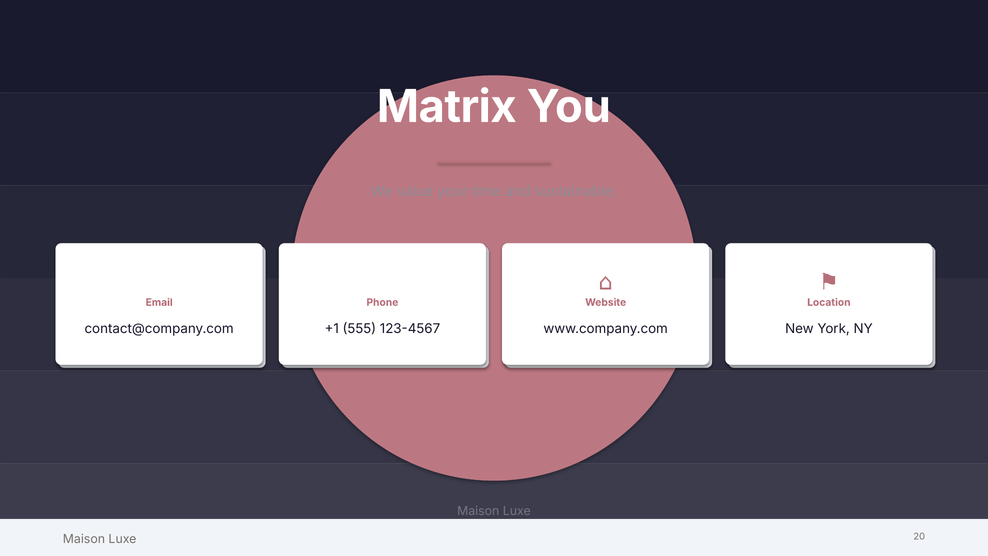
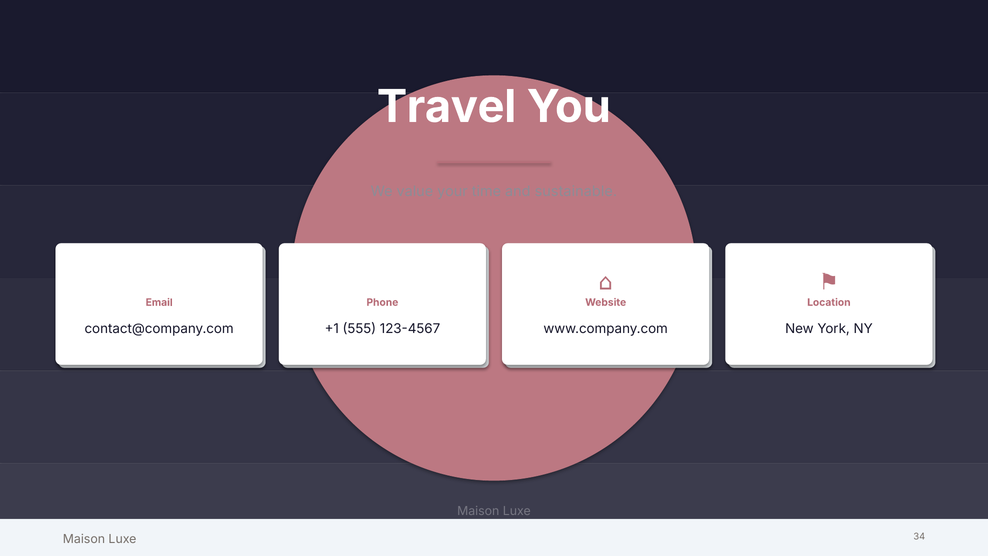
Matrix: Matrix -> Travel
20: 20 -> 34
